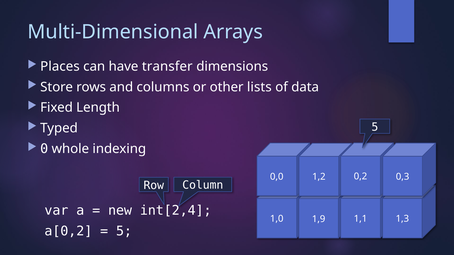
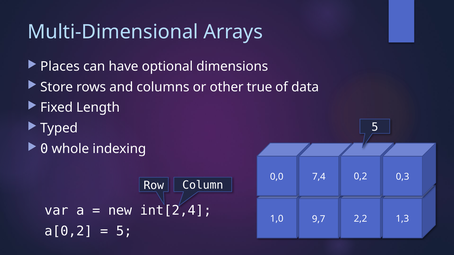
transfer: transfer -> optional
lists: lists -> true
1,2: 1,2 -> 7,4
1,1: 1,1 -> 2,2
1,9: 1,9 -> 9,7
